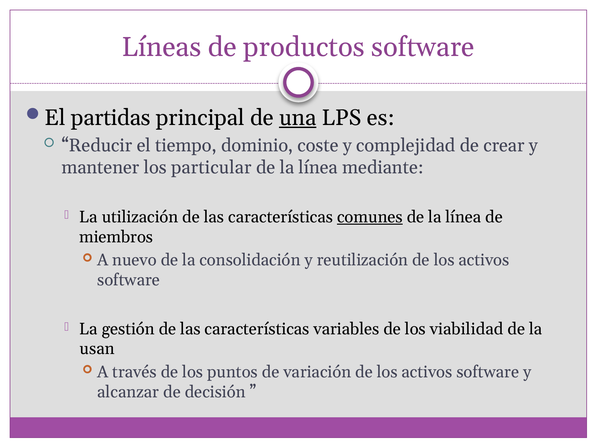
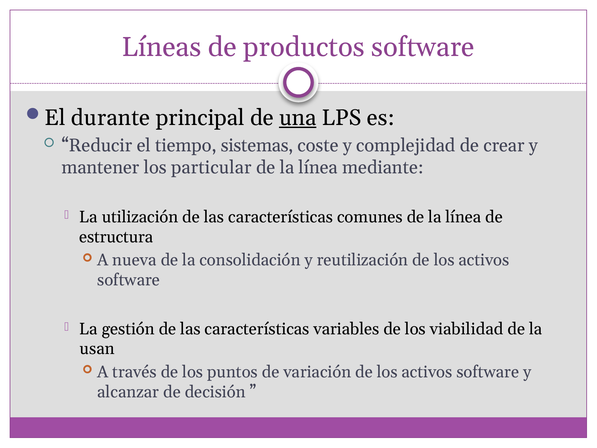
partidas: partidas -> durante
dominio: dominio -> sistemas
comunes underline: present -> none
miembros: miembros -> estructura
nuevo: nuevo -> nueva
